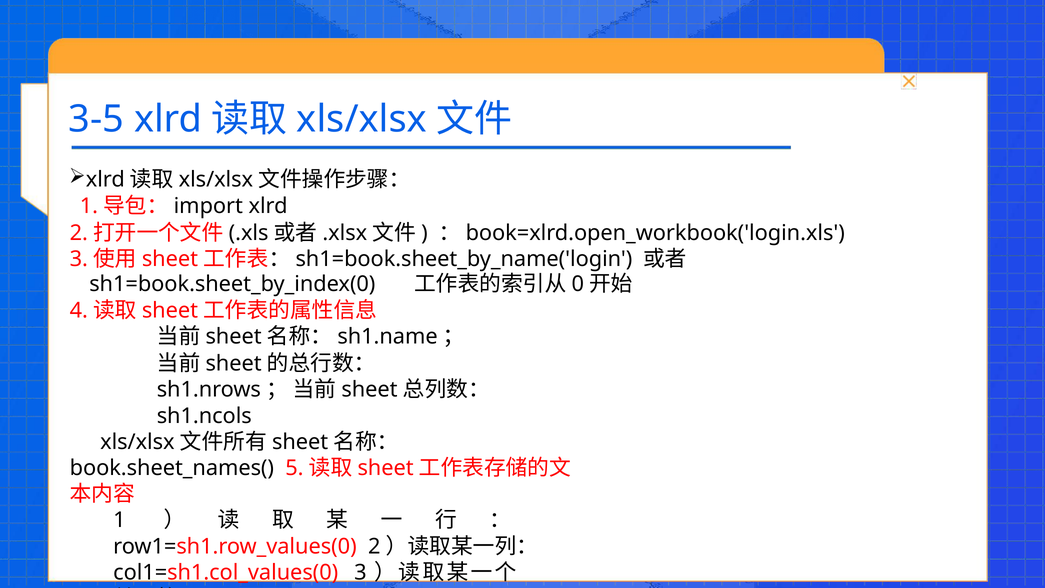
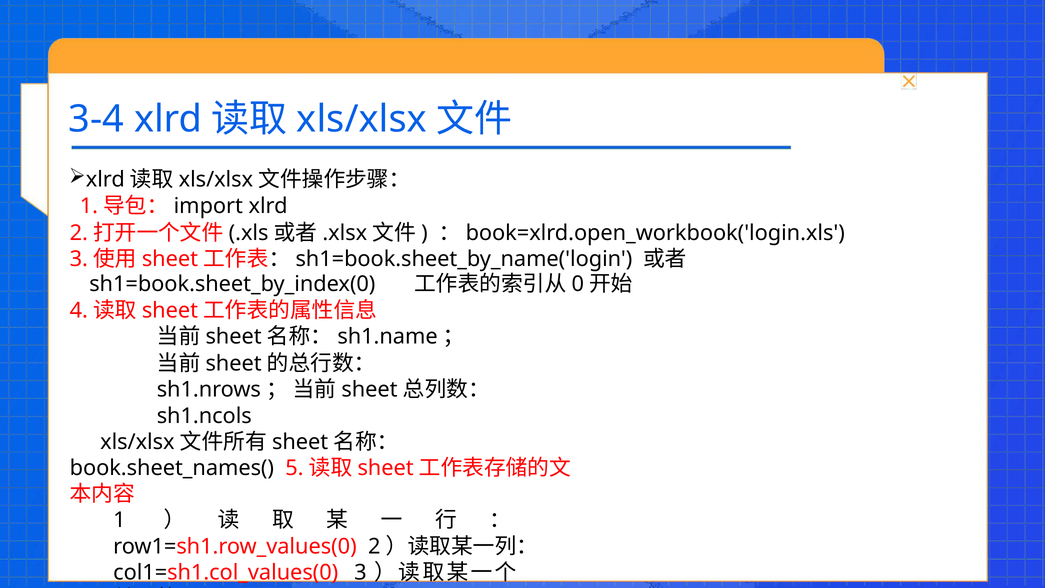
3-5: 3-5 -> 3-4
